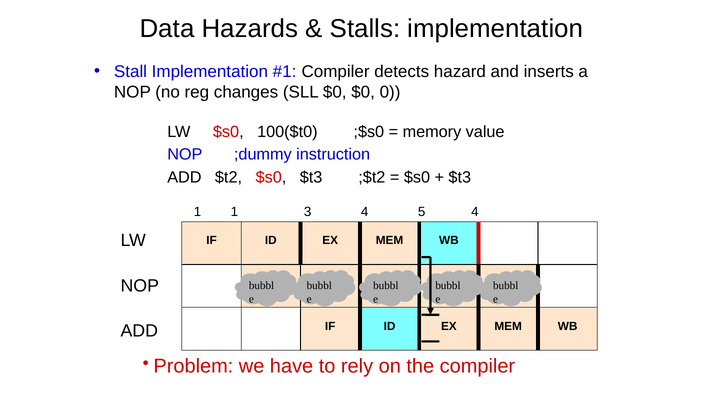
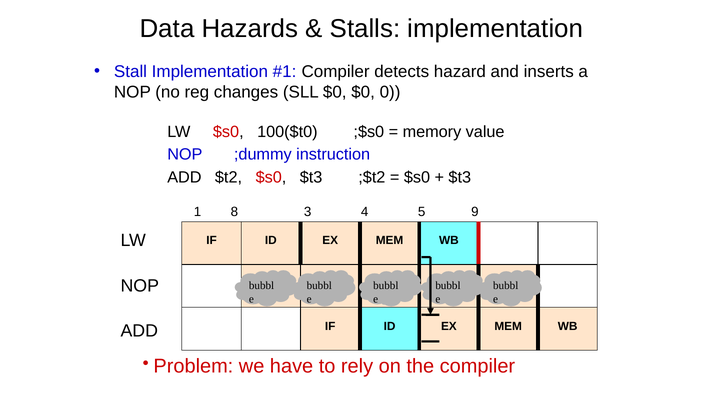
1 1: 1 -> 8
5 4: 4 -> 9
